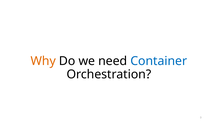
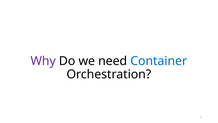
Why colour: orange -> purple
